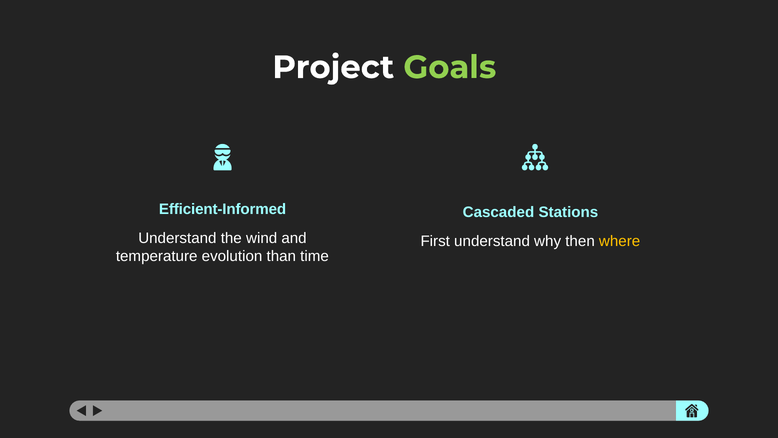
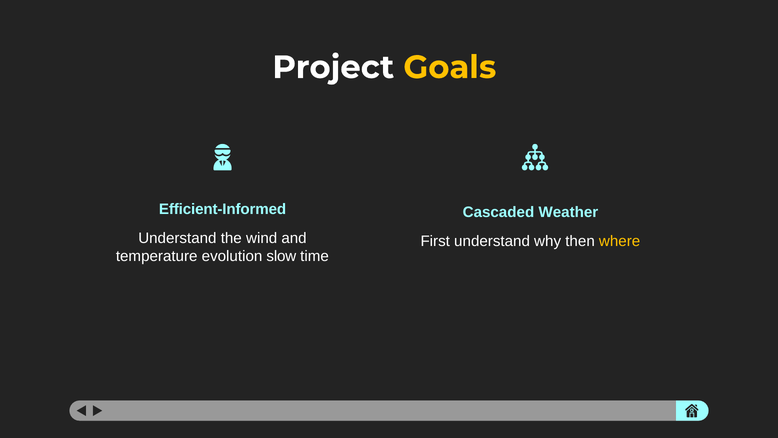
Goals colour: light green -> yellow
Stations: Stations -> Weather
than: than -> slow
